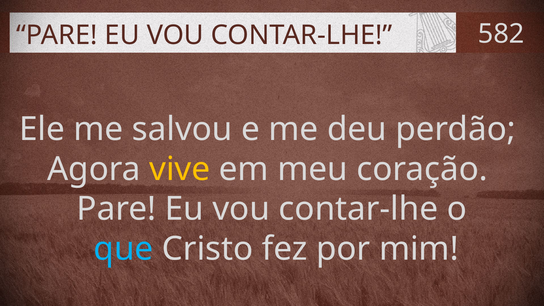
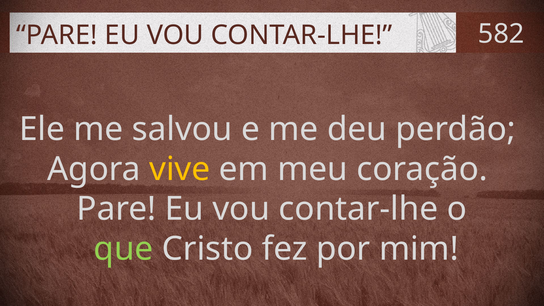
que colour: light blue -> light green
